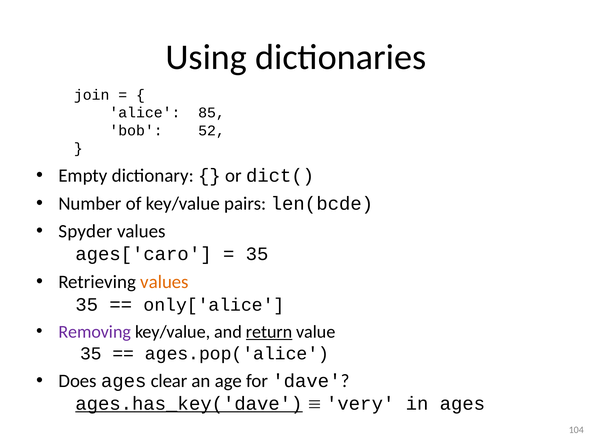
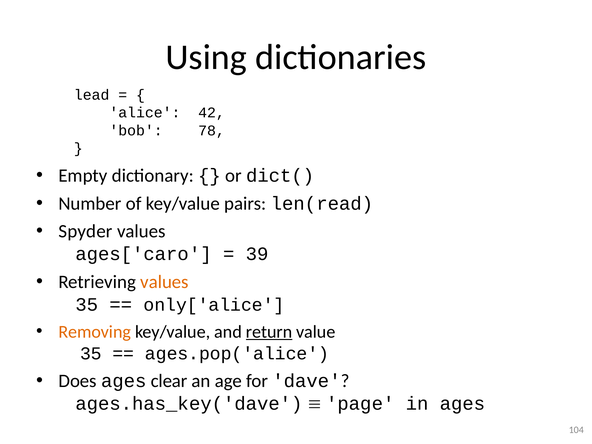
join: join -> lead
85: 85 -> 42
52: 52 -> 78
len(bcde: len(bcde -> len(read
35 at (257, 254): 35 -> 39
Removing colour: purple -> orange
ages.has_key('dave underline: present -> none
very: very -> page
